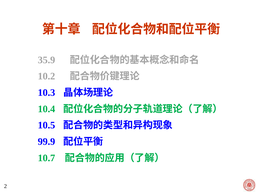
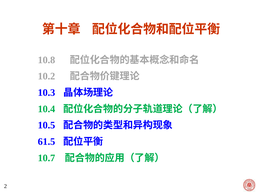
35.9: 35.9 -> 10.8
99.9: 99.9 -> 61.5
